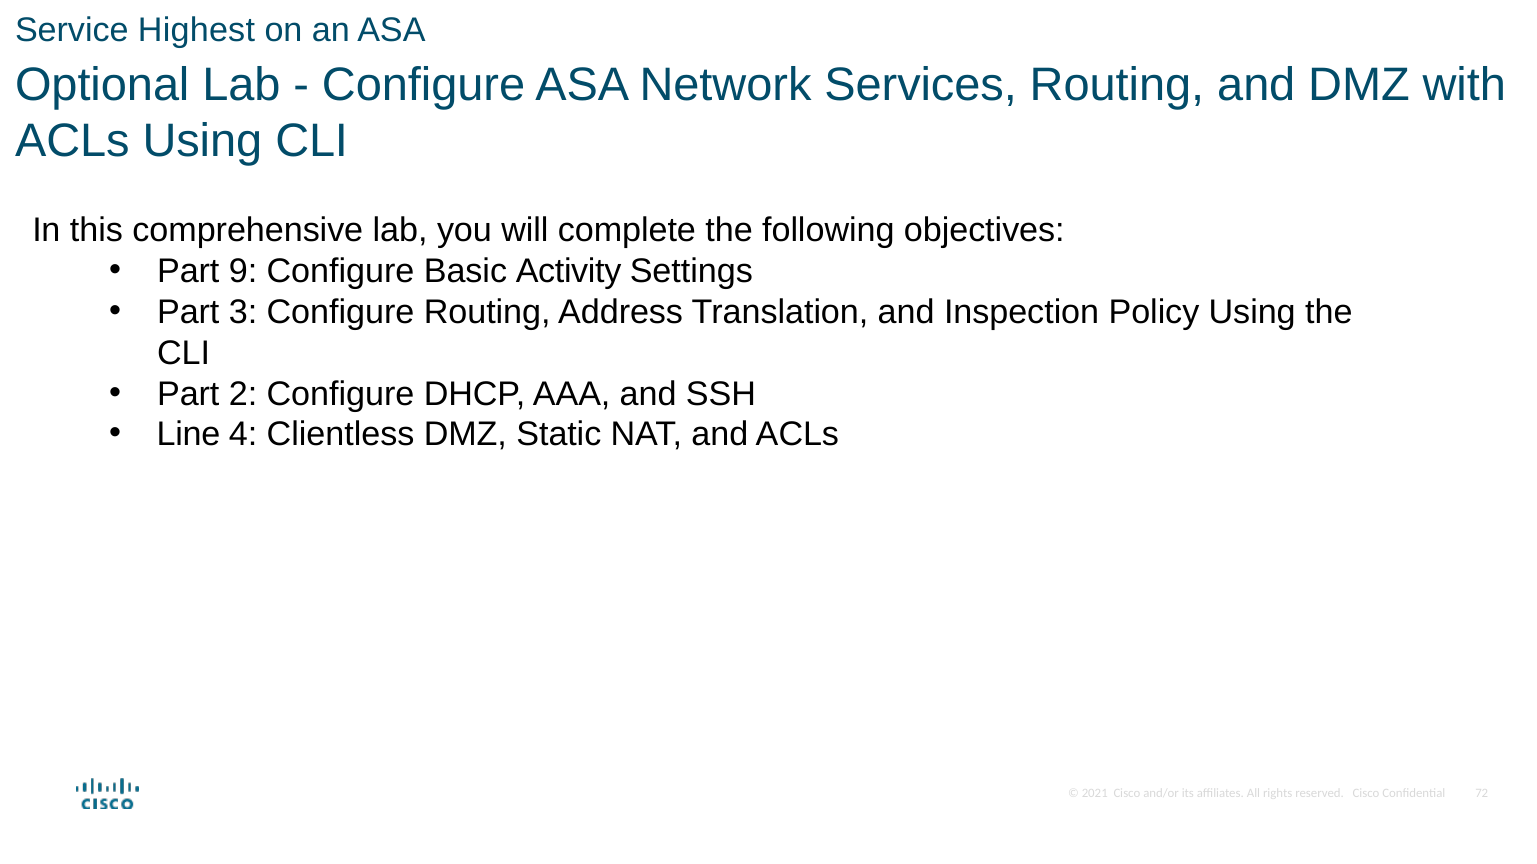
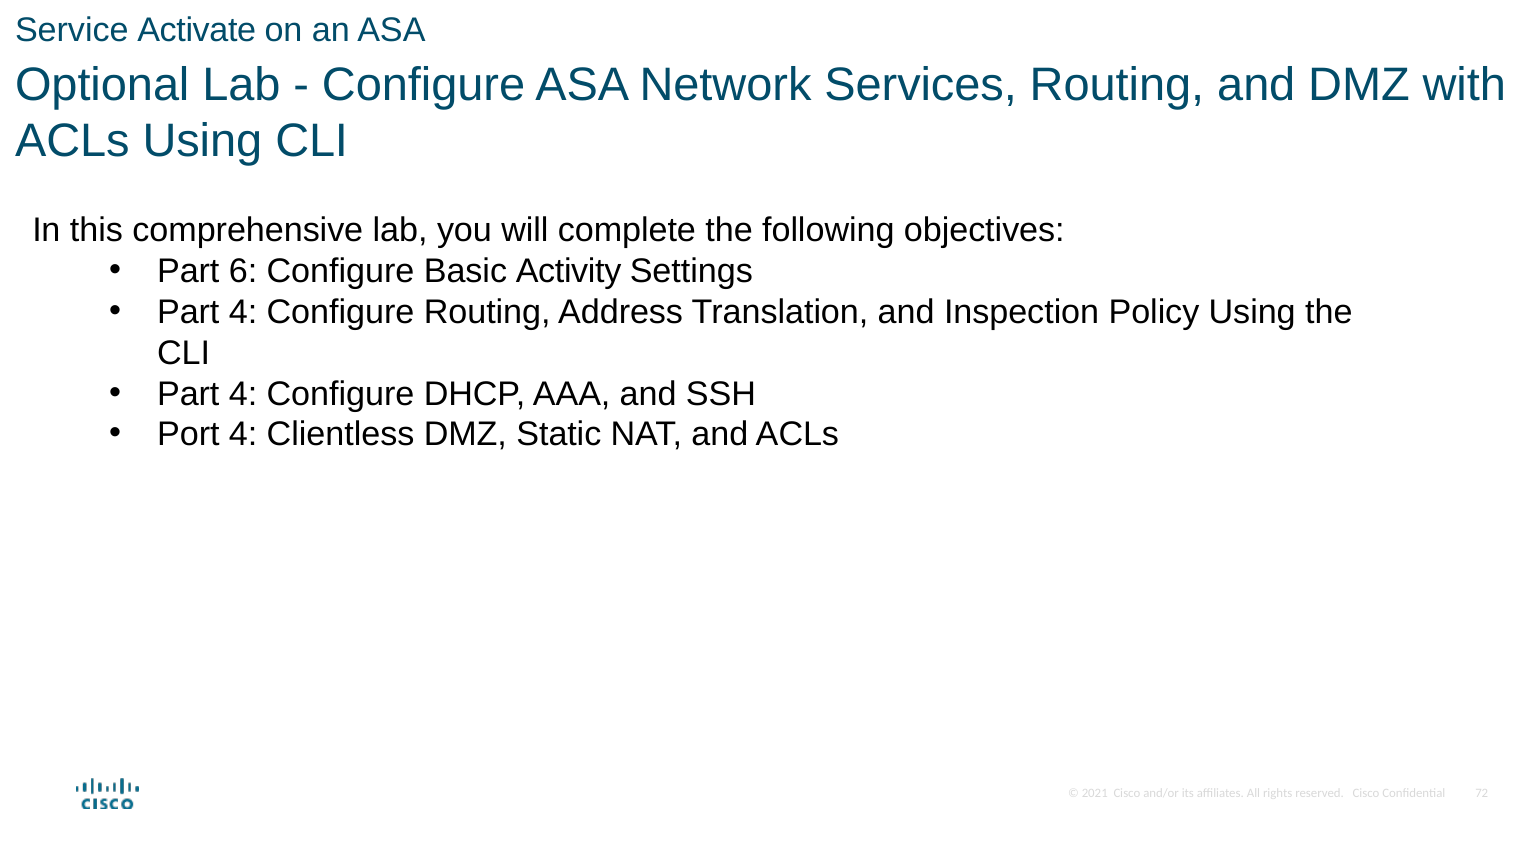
Highest: Highest -> Activate
9: 9 -> 6
3 at (243, 312): 3 -> 4
2 at (243, 394): 2 -> 4
Line: Line -> Port
